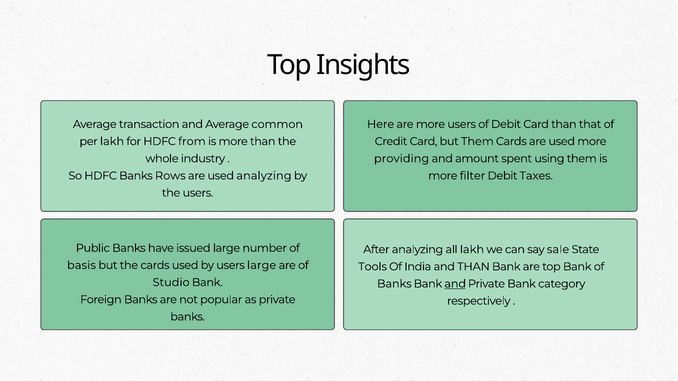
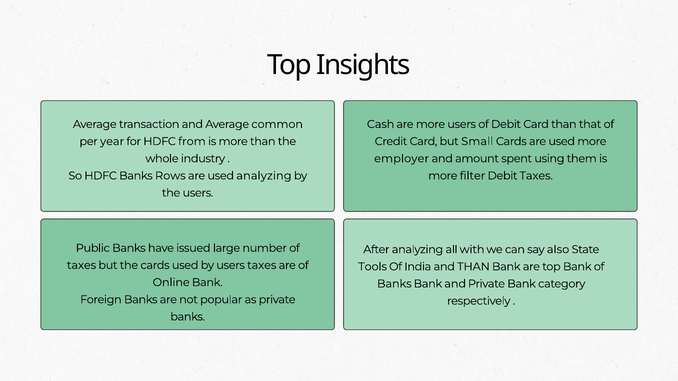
Here: Here -> Cash
but Them: Them -> Small
per lakh: lakh -> year
providing: providing -> employer
all lakh: lakh -> with
sale: sale -> also
basis at (81, 265): basis -> taxes
users large: large -> taxes
Studio: Studio -> Online
and at (455, 284) underline: present -> none
